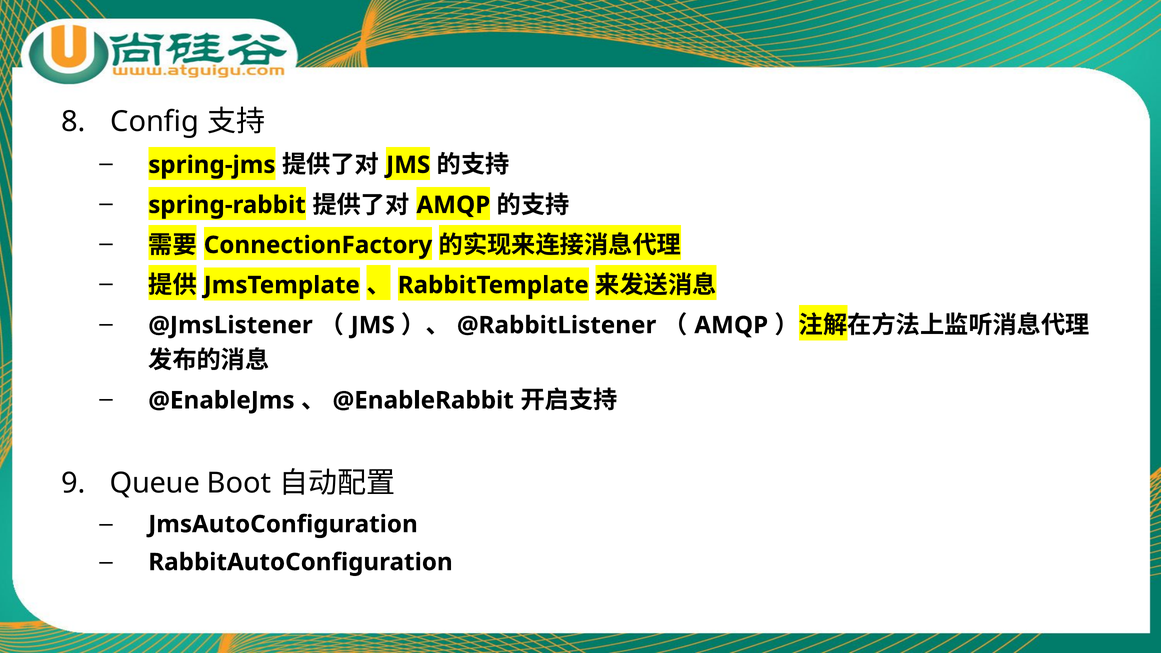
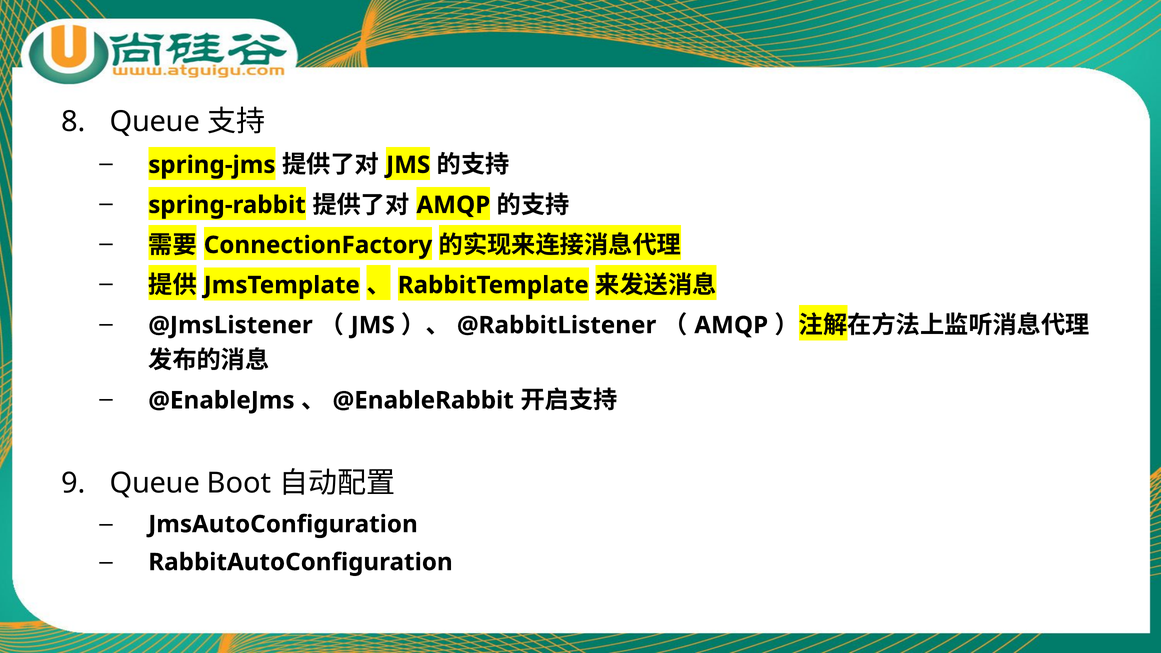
Config at (155, 122): Config -> Queue
